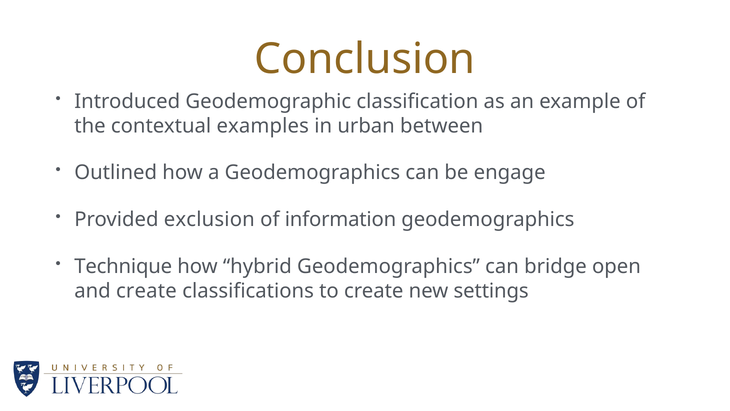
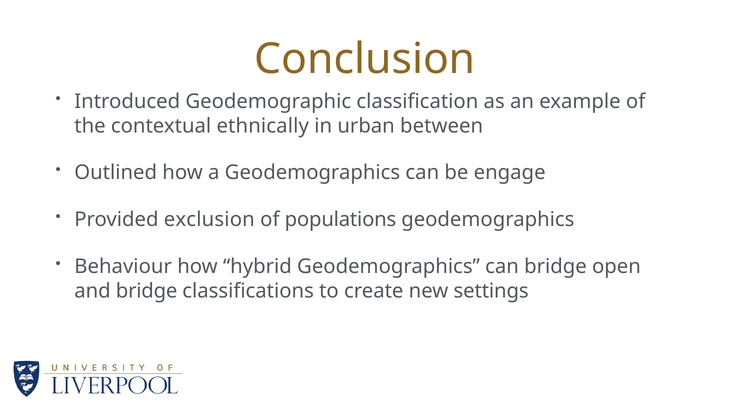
examples: examples -> ethnically
information: information -> populations
Technique: Technique -> Behaviour
and create: create -> bridge
